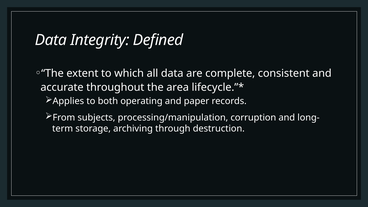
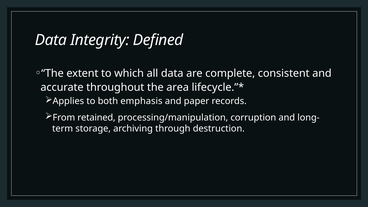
operating: operating -> emphasis
subjects: subjects -> retained
